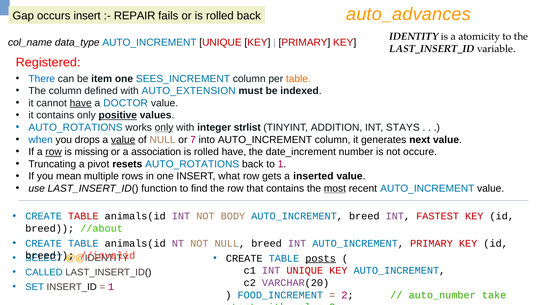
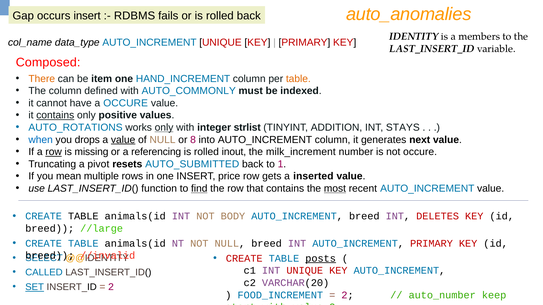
auto_advances: auto_advances -> auto_anomalies
REPAIR: REPAIR -> RDBMS
atomicity: atomicity -> members
Registered: Registered -> Composed
There colour: blue -> orange
SEES_INCREMENT: SEES_INCREMENT -> HAND_INCREMENT
AUTO_EXTENSION: AUTO_EXTENSION -> AUTO_COMMONLY
have at (81, 103) underline: present -> none
a DOCTOR: DOCTOR -> OCCURE
contains at (55, 115) underline: none -> present
positive underline: present -> none
7: 7 -> 8
association: association -> referencing
rolled have: have -> inout
date_increment: date_increment -> milk_increment
resets AUTO_ROTATIONS: AUTO_ROTATIONS -> AUTO_SUBMITTED
what: what -> price
find underline: none -> present
TABLE at (83, 217) colour: red -> black
FASTEST: FASTEST -> DELETES
//about: //about -> //large
CREATE at (244, 259) colour: black -> red
SET underline: none -> present
1 at (111, 287): 1 -> 2
take: take -> keep
